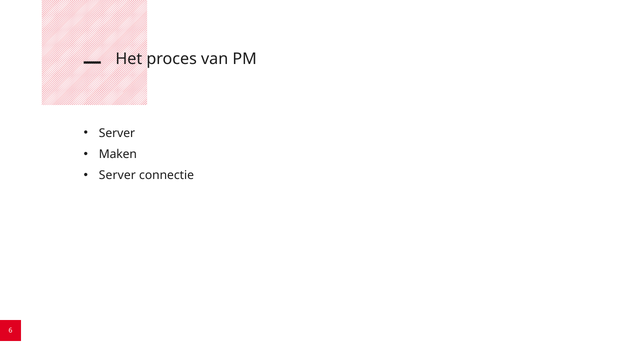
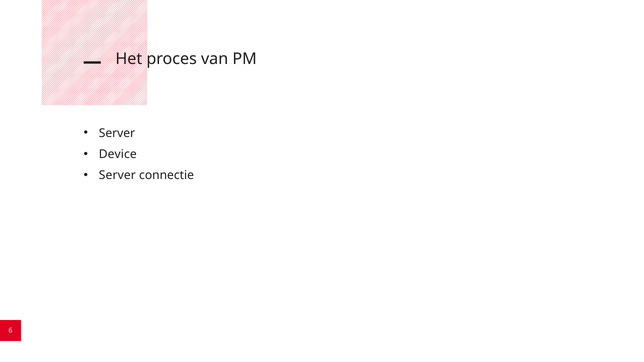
Maken: Maken -> Device
